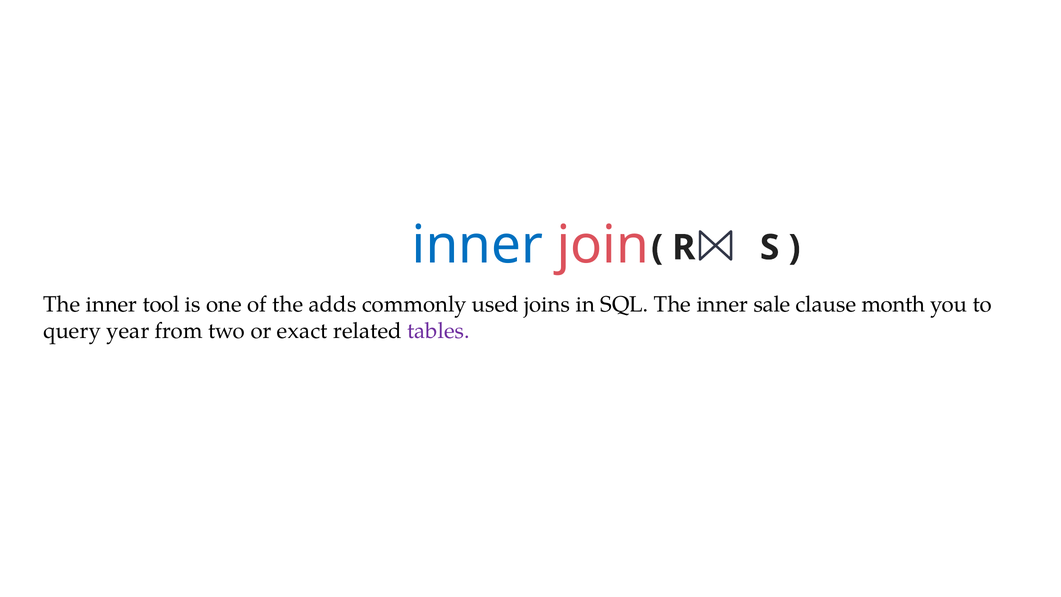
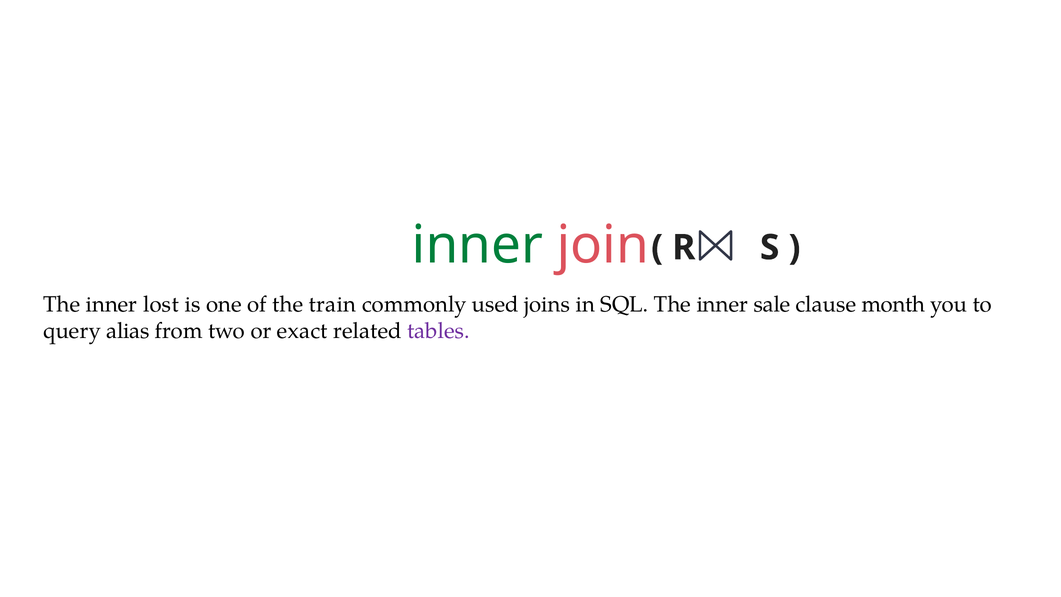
inner at (477, 245) colour: blue -> green
tool: tool -> lost
adds: adds -> train
year: year -> alias
